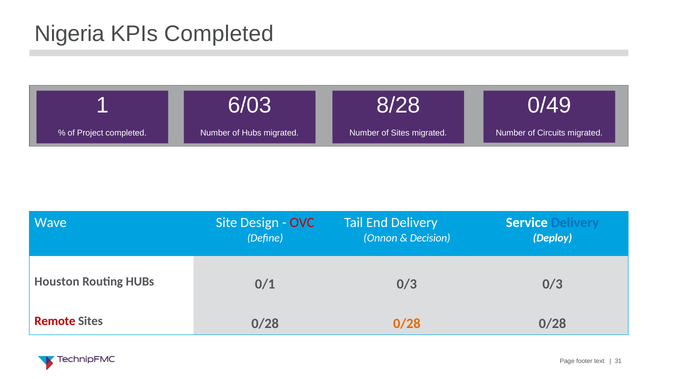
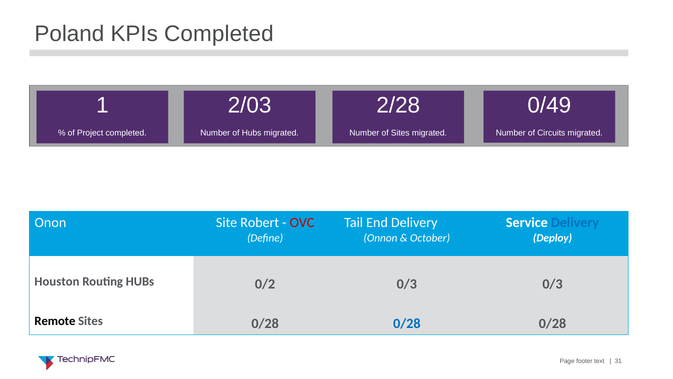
Nigeria: Nigeria -> Poland
6/03: 6/03 -> 2/03
8/28: 8/28 -> 2/28
Wave: Wave -> Onon
Design: Design -> Robert
Decision: Decision -> October
0/1: 0/1 -> 0/2
Remote colour: red -> black
0/28 at (407, 323) colour: orange -> blue
